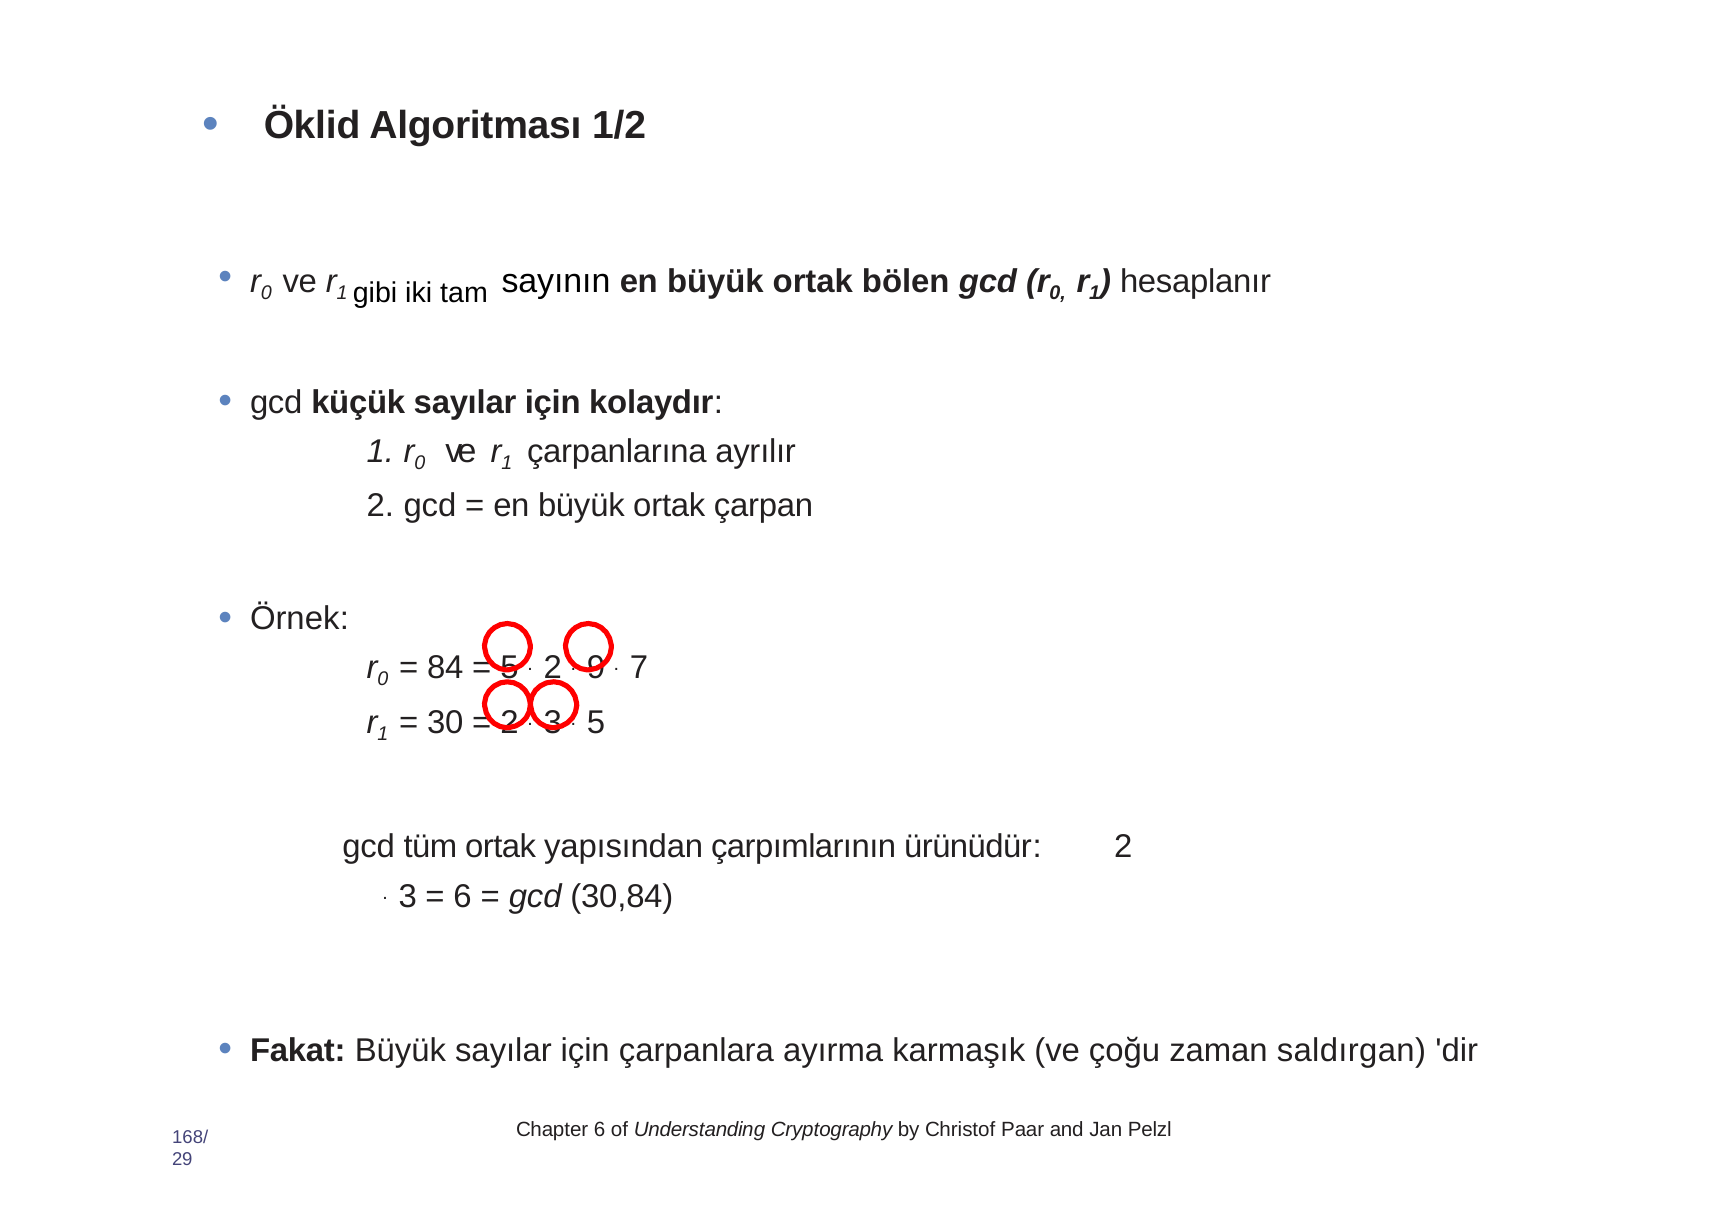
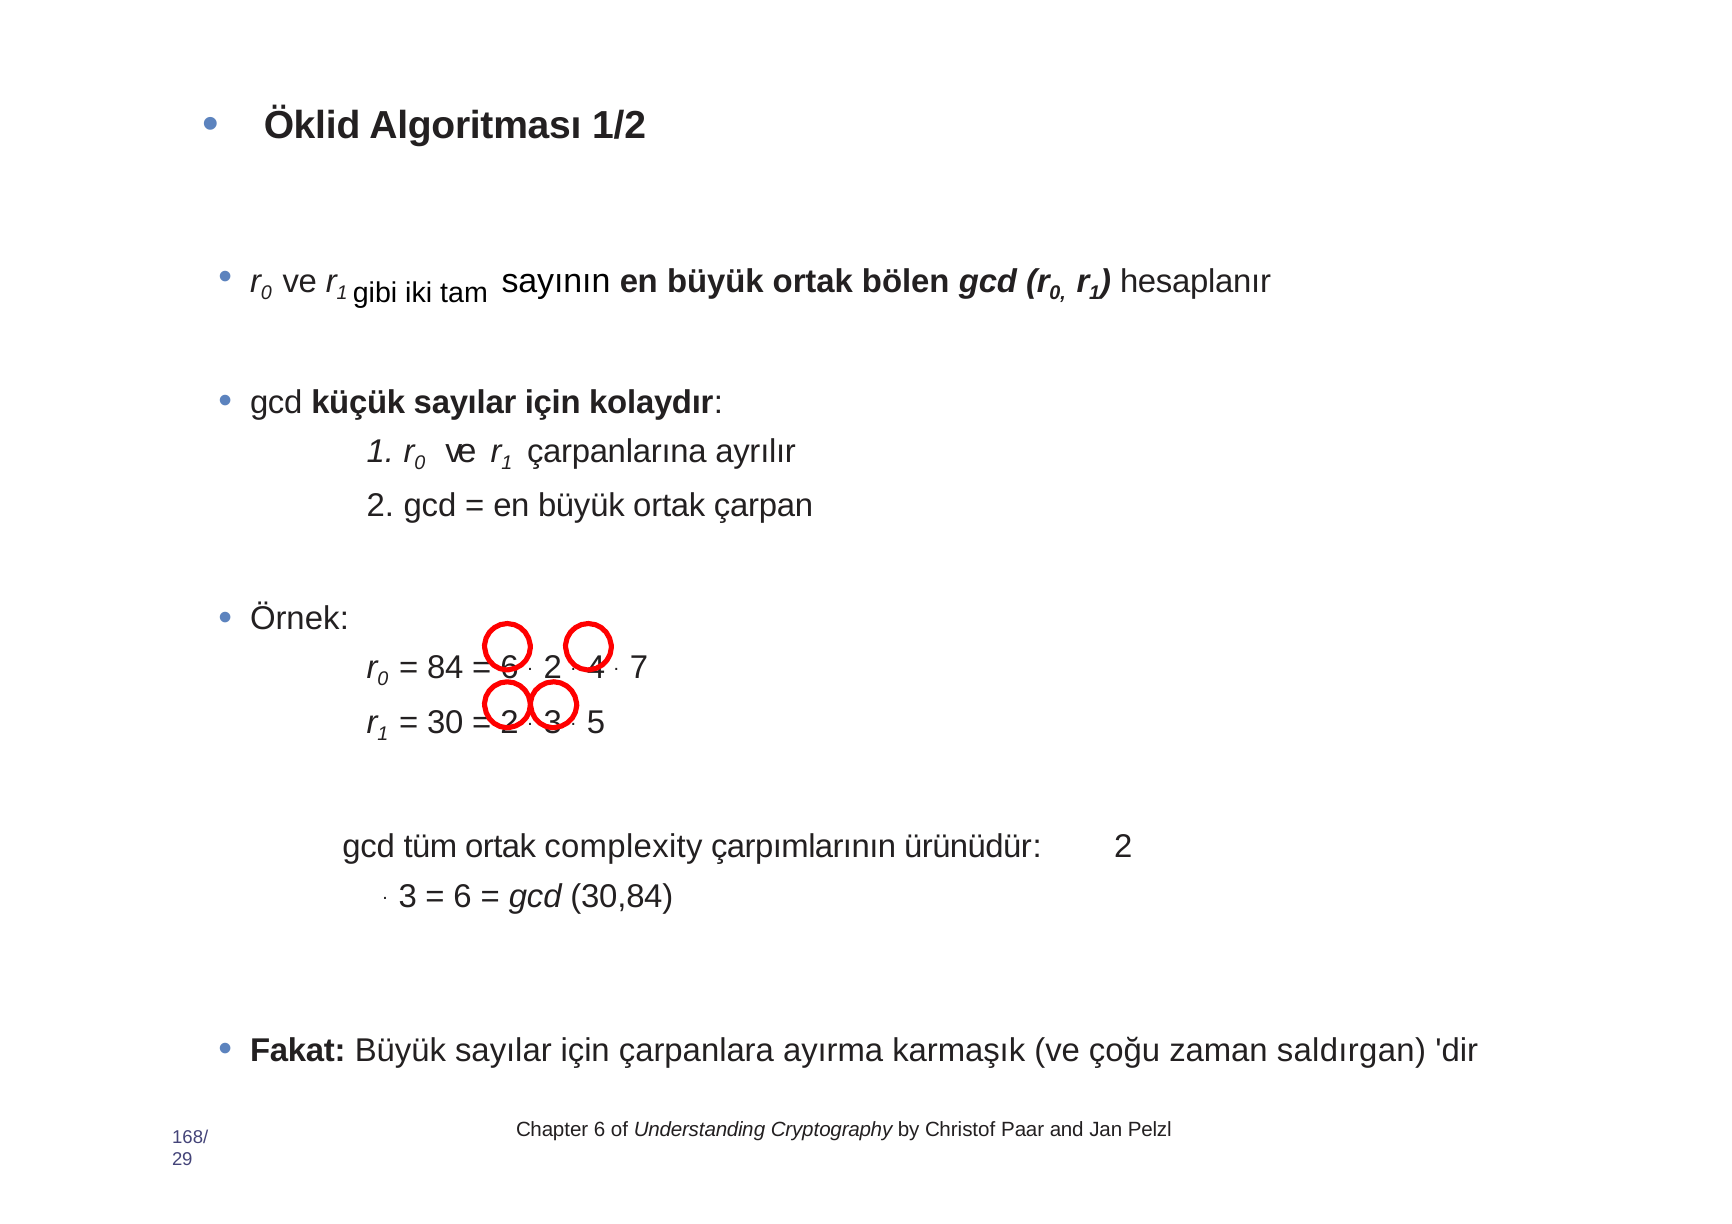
5 at (510, 668): 5 -> 6
9: 9 -> 4
yapısından: yapısından -> complexity
